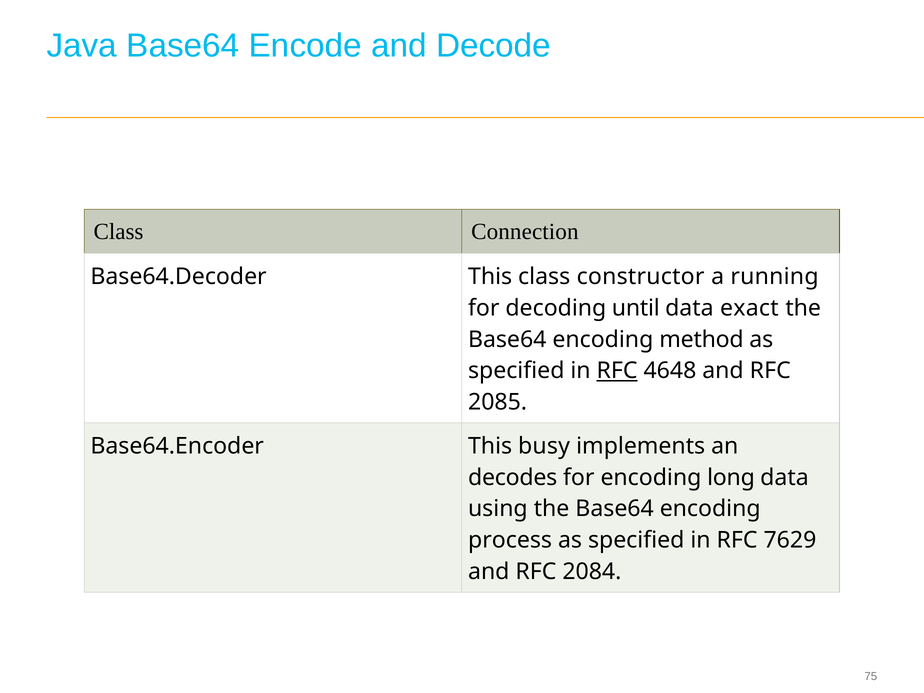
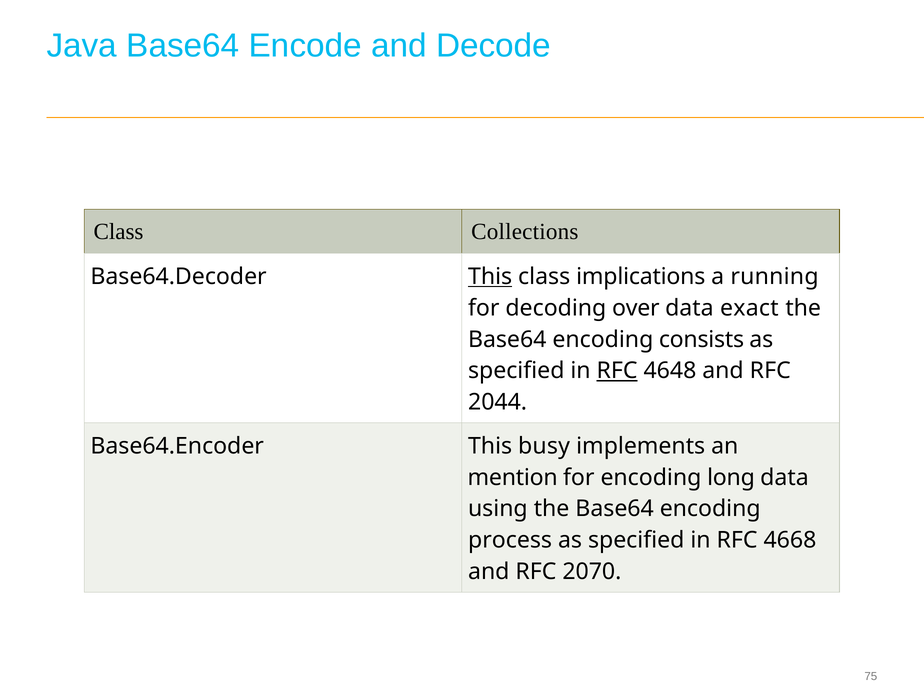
Connection: Connection -> Collections
This at (490, 277) underline: none -> present
constructor: constructor -> implications
until: until -> over
method: method -> consists
2085: 2085 -> 2044
decodes: decodes -> mention
7629: 7629 -> 4668
2084: 2084 -> 2070
